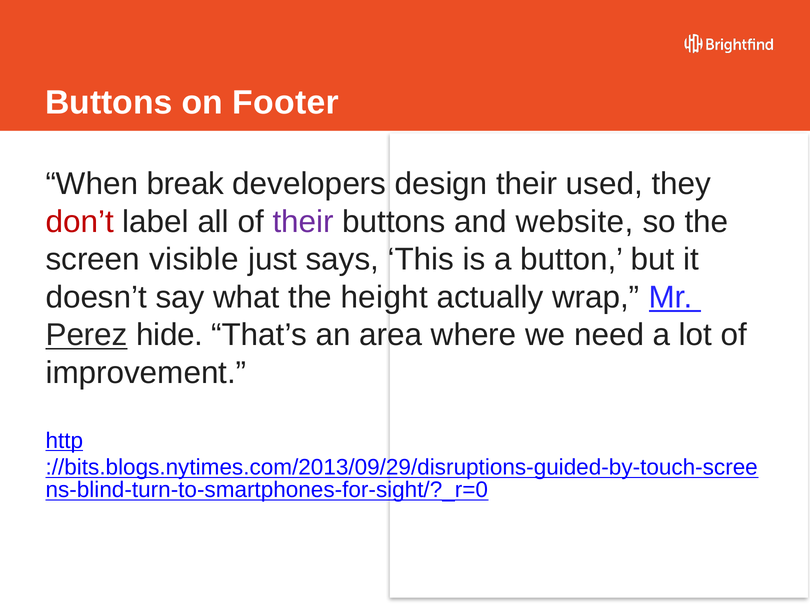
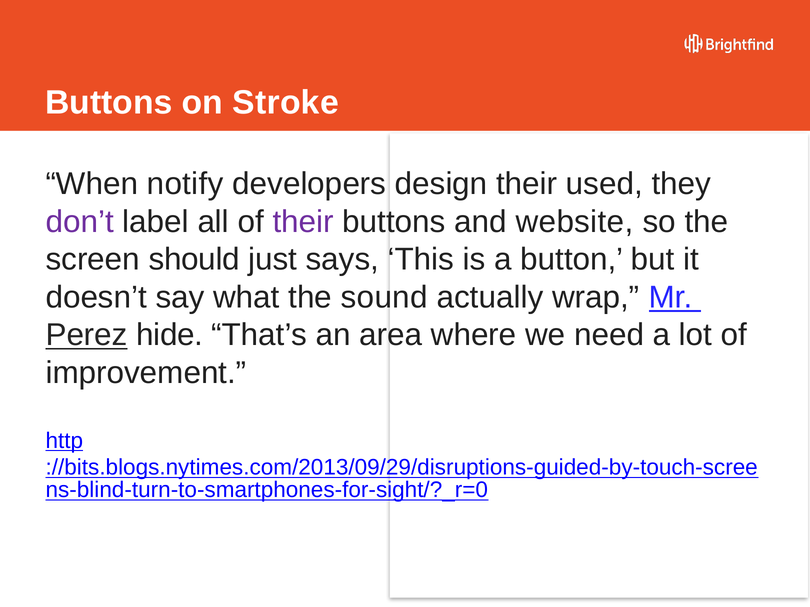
Footer: Footer -> Stroke
break: break -> notify
don’t colour: red -> purple
visible: visible -> should
height: height -> sound
